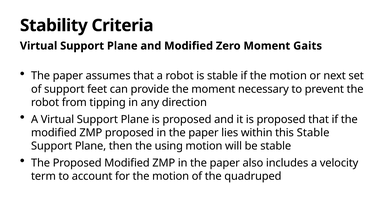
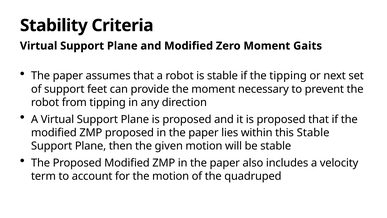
if the motion: motion -> tipping
using: using -> given
